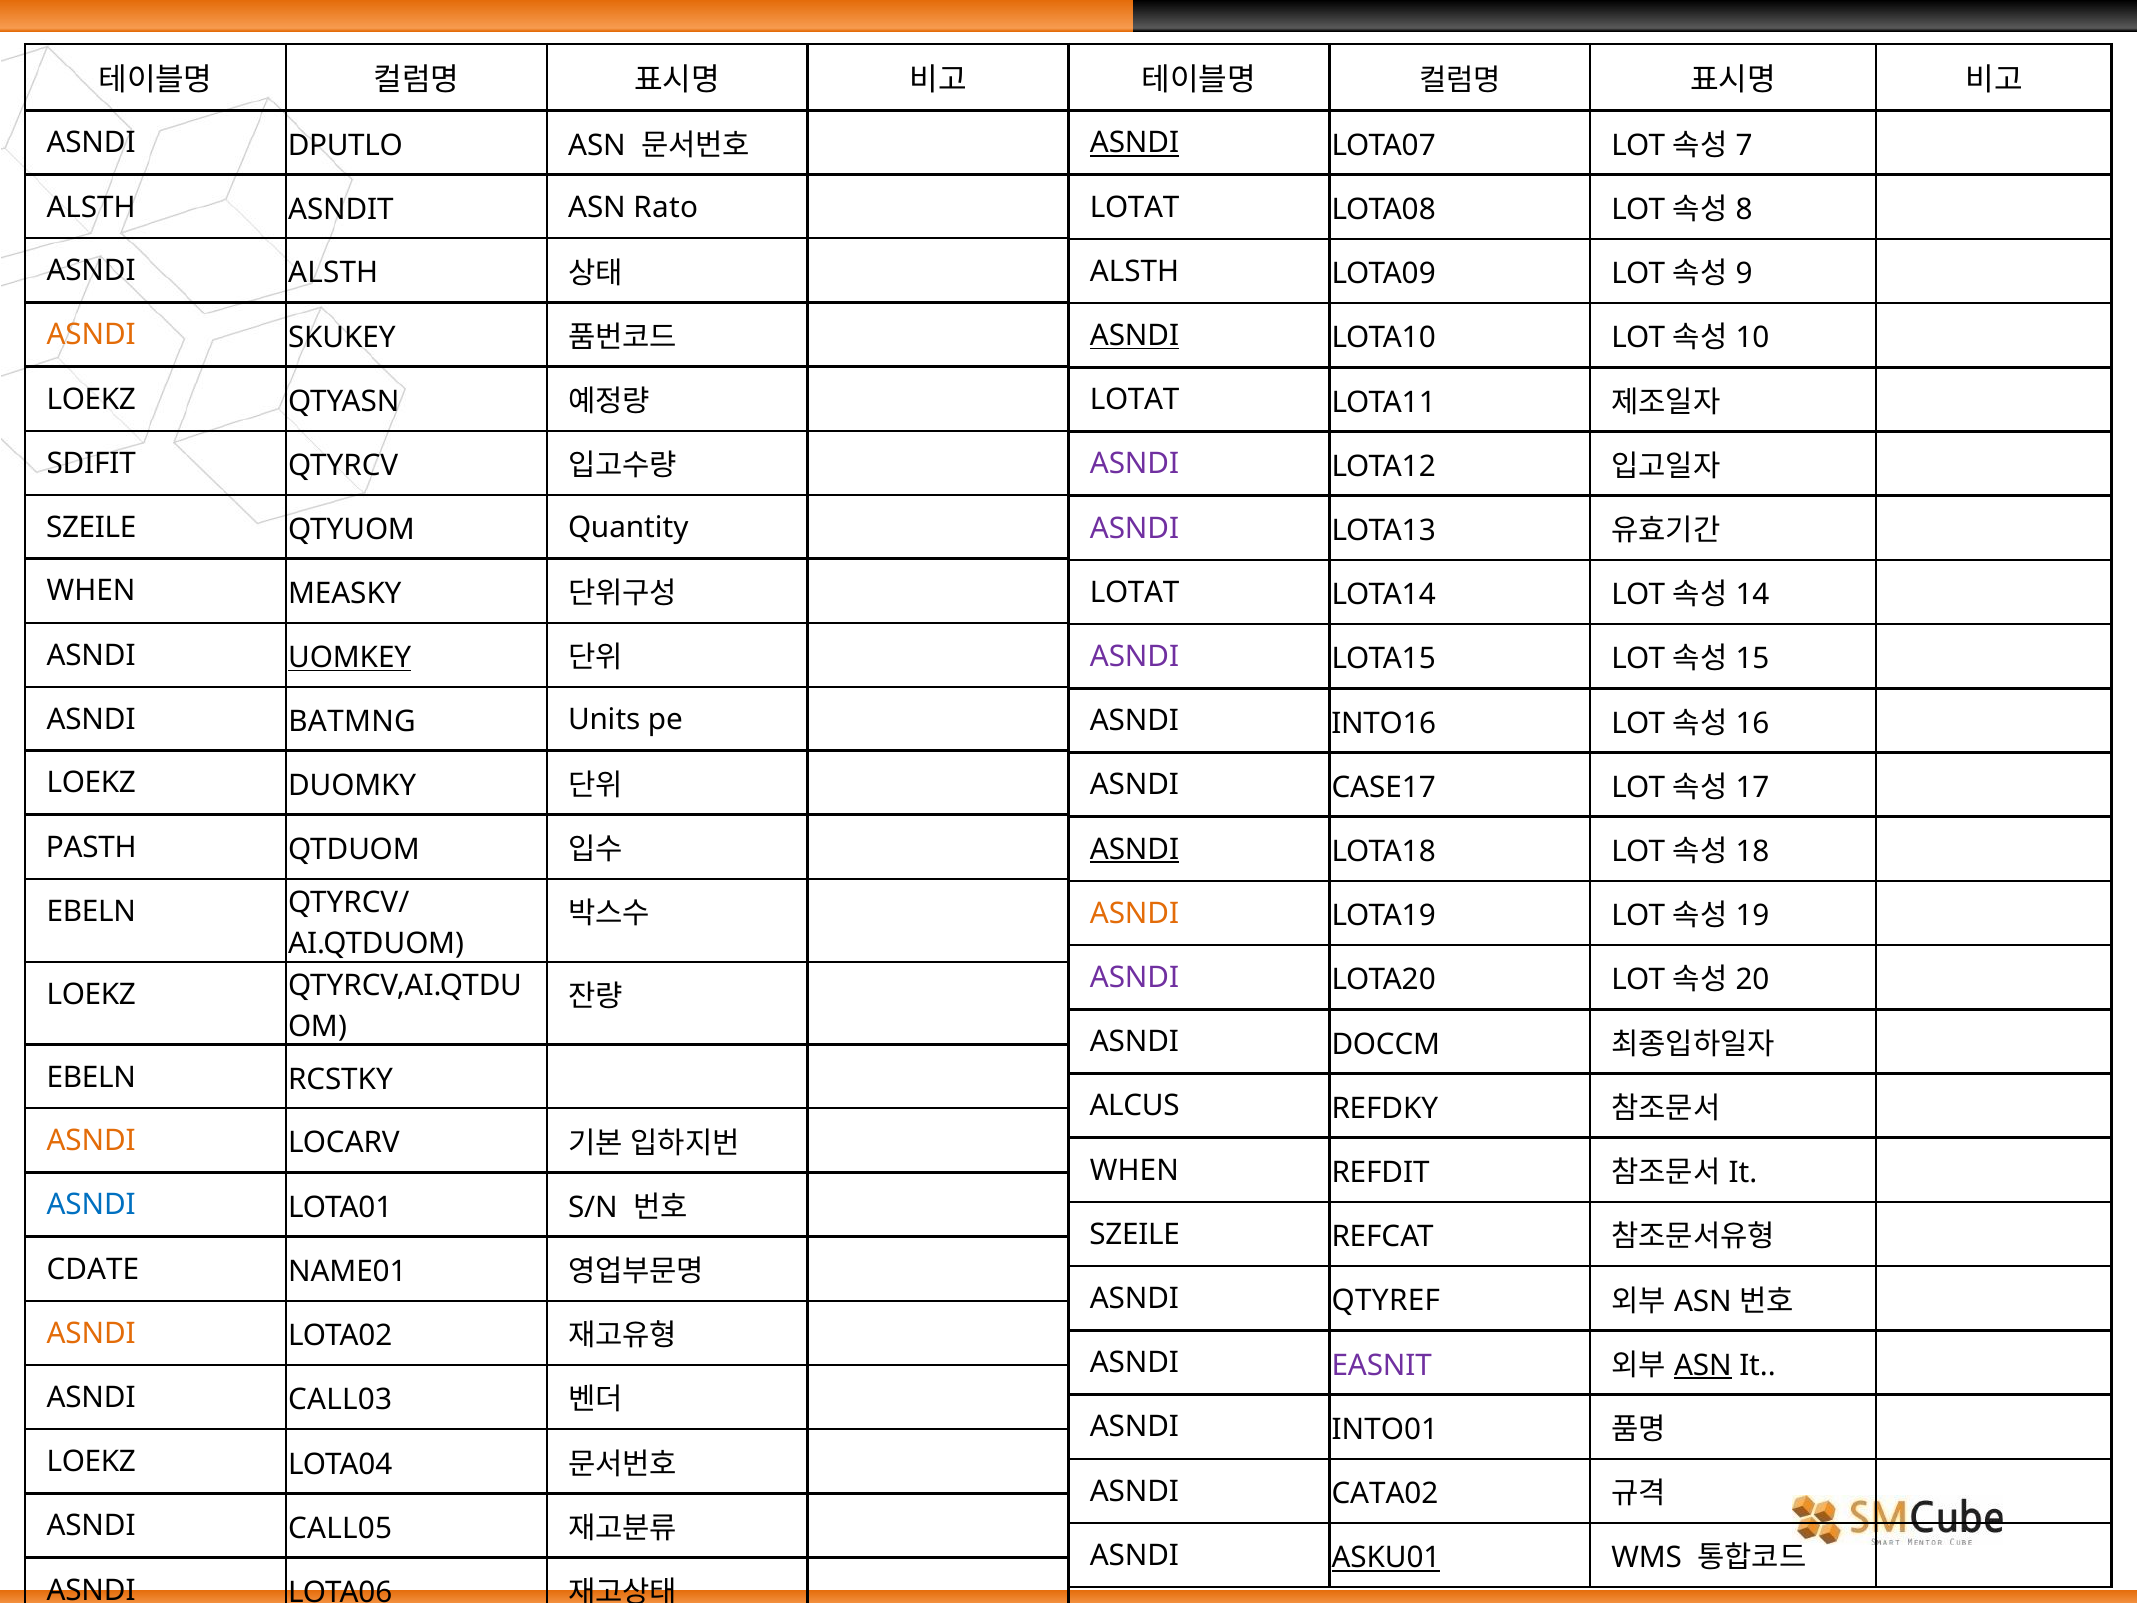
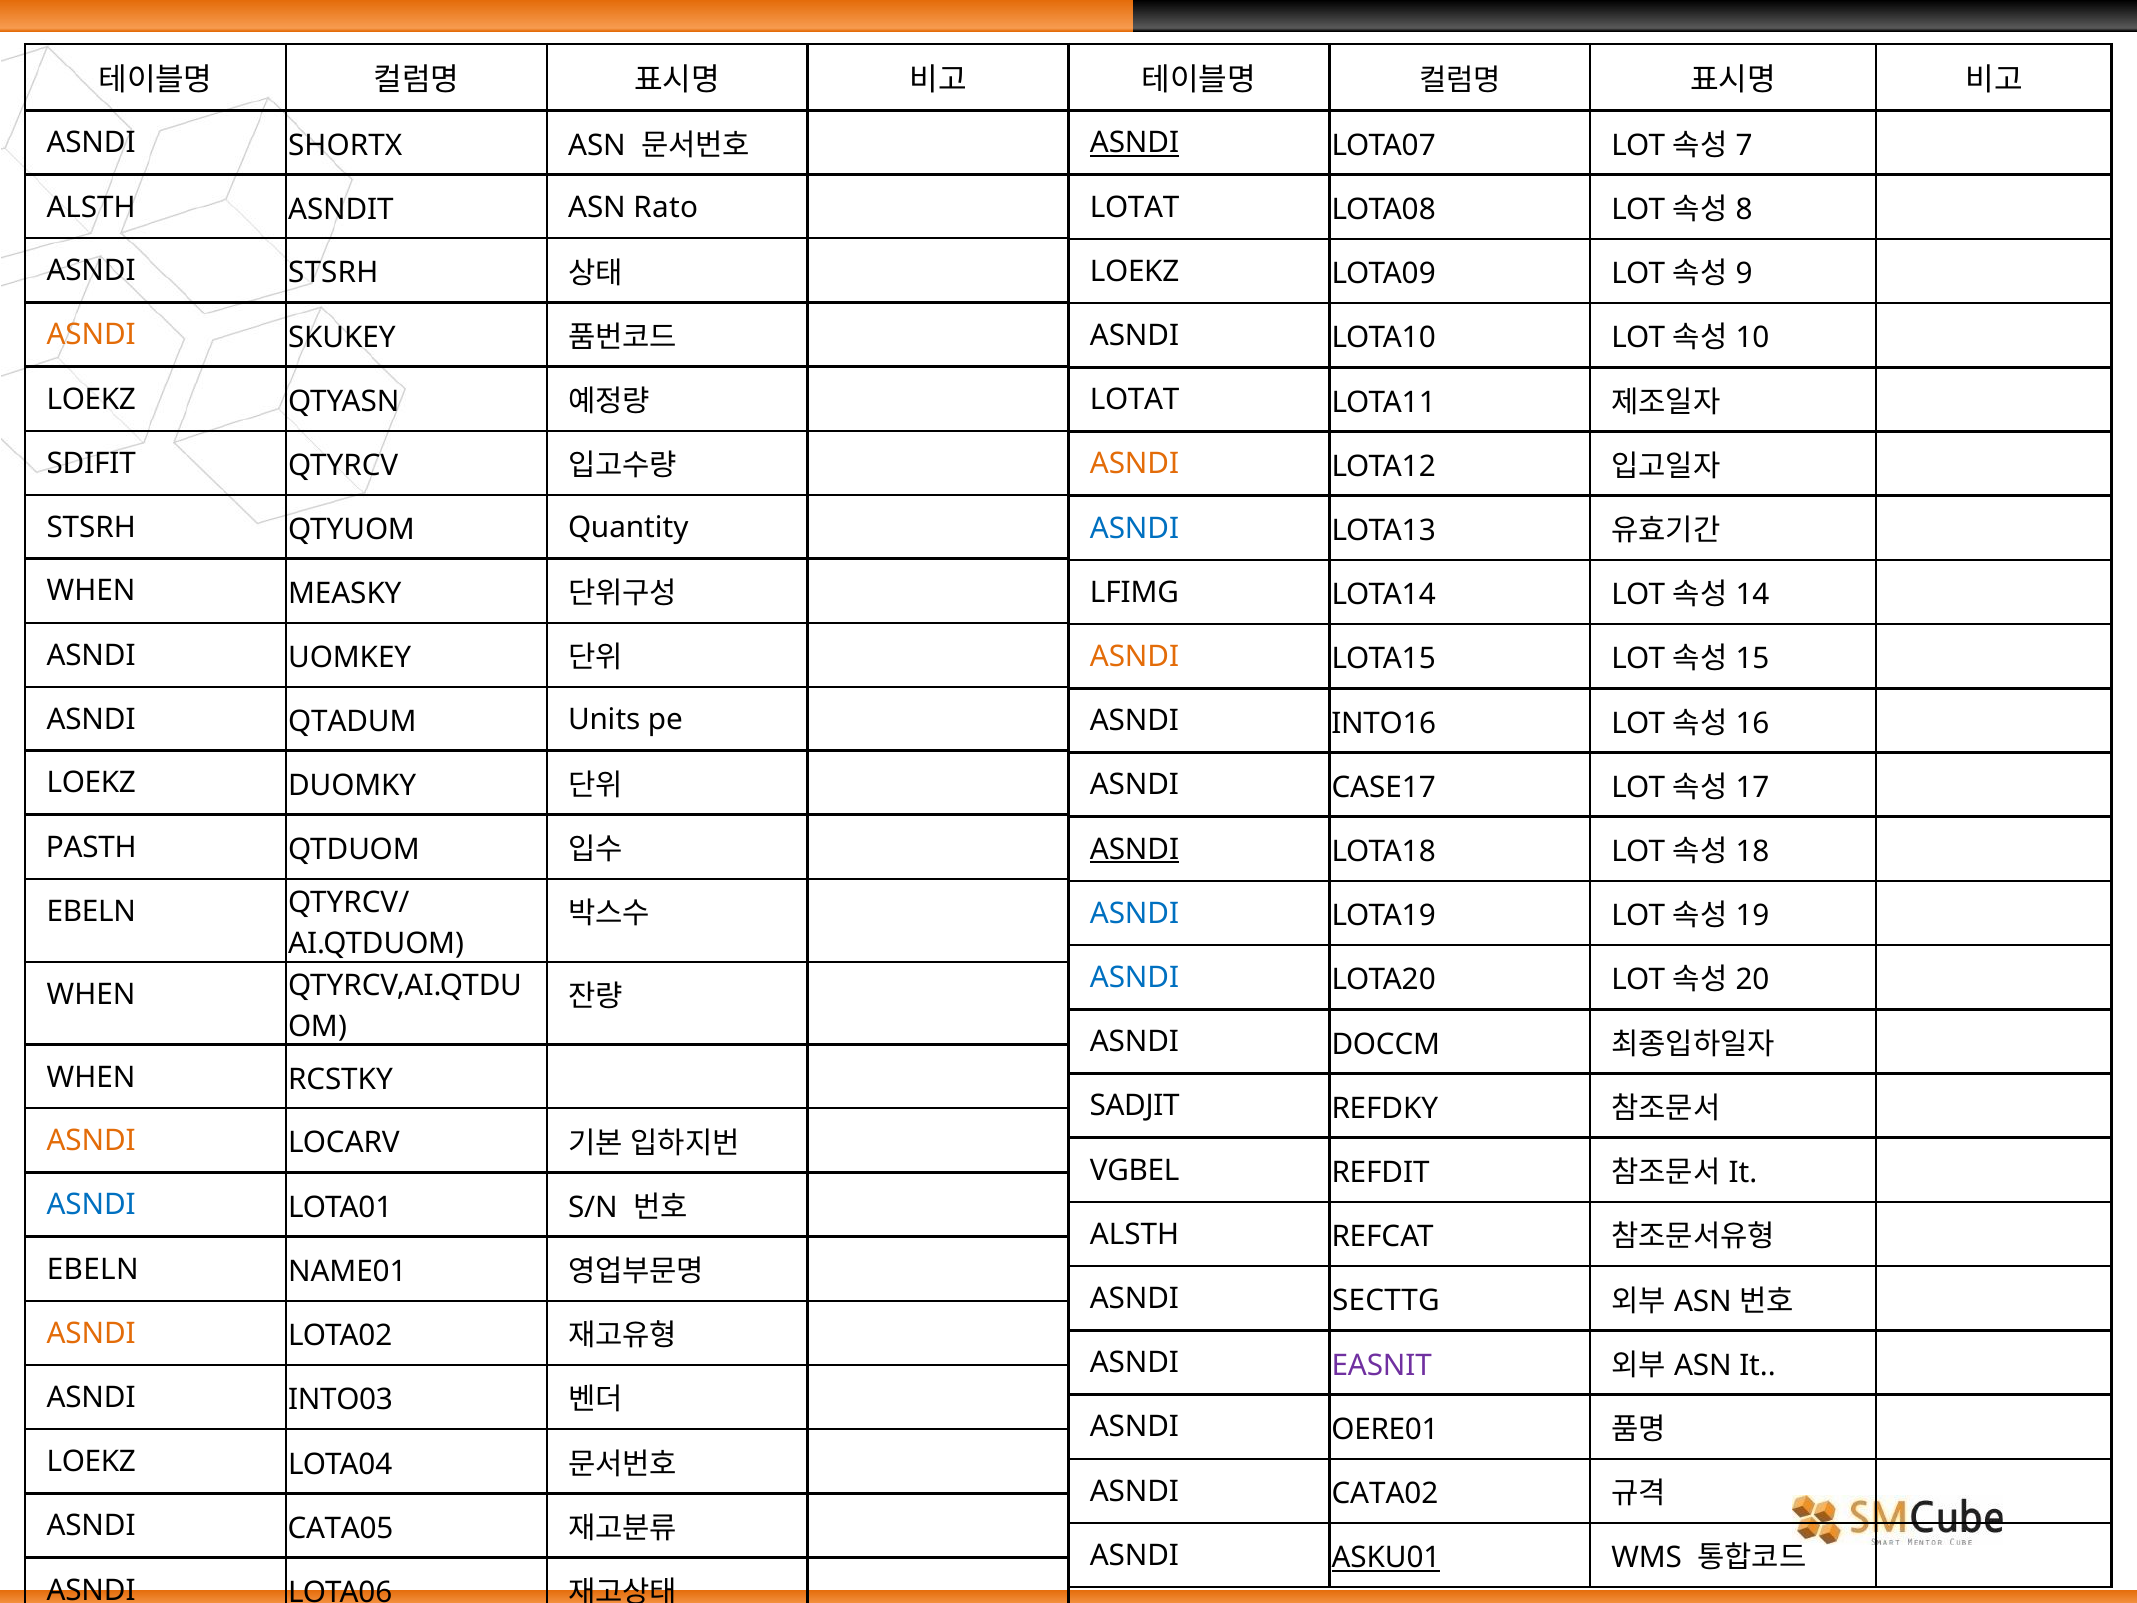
DPUTLO: DPUTLO -> SHORTX
ASNDI ALSTH: ALSTH -> STSRH
ALSTH at (1134, 271): ALSTH -> LOEKZ
ASNDI at (1134, 336) underline: present -> none
ASNDI at (1134, 464) colour: purple -> orange
SZEILE at (91, 528): SZEILE -> STSRH
ASNDI at (1134, 528) colour: purple -> blue
LOTAT at (1135, 592): LOTAT -> LFIMG
UOMKEY underline: present -> none
ASNDI at (1134, 657) colour: purple -> orange
BATMNG: BATMNG -> QTADUM
ASNDI at (1134, 913) colour: orange -> blue
ASNDI at (1134, 978) colour: purple -> blue
LOEKZ at (91, 994): LOEKZ -> WHEN
EBELN at (91, 1077): EBELN -> WHEN
ALCUS: ALCUS -> SADJIT
WHEN at (1134, 1170): WHEN -> VGBEL
SZEILE at (1135, 1234): SZEILE -> ALSTH
CDATE at (93, 1269): CDATE -> EBELN
QTYREF: QTYREF -> SECTTG
ASN at (1703, 1365) underline: present -> none
CALL03: CALL03 -> INTO03
INTO01: INTO01 -> OERE01
CALL05: CALL05 -> CATA05
